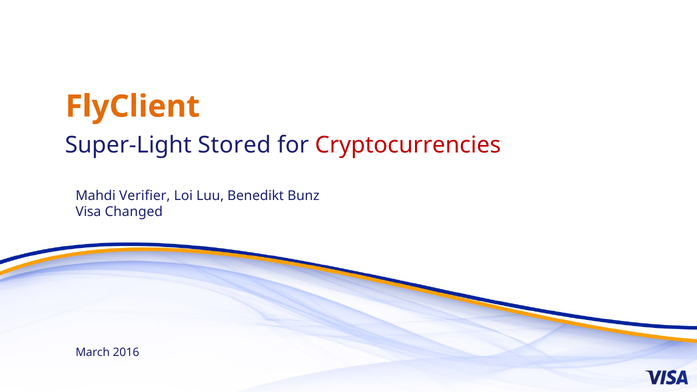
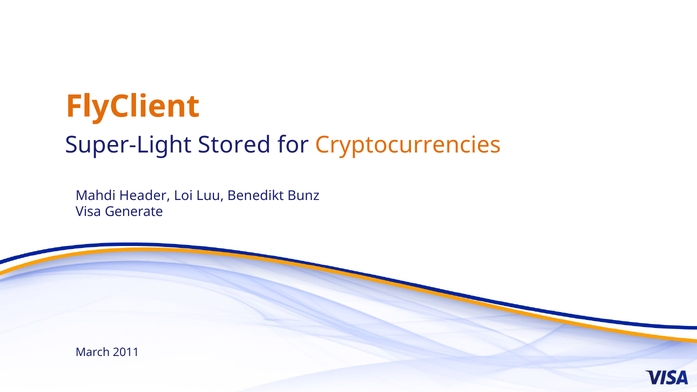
Cryptocurrencies colour: red -> orange
Verifier: Verifier -> Header
Changed: Changed -> Generate
2016: 2016 -> 2011
